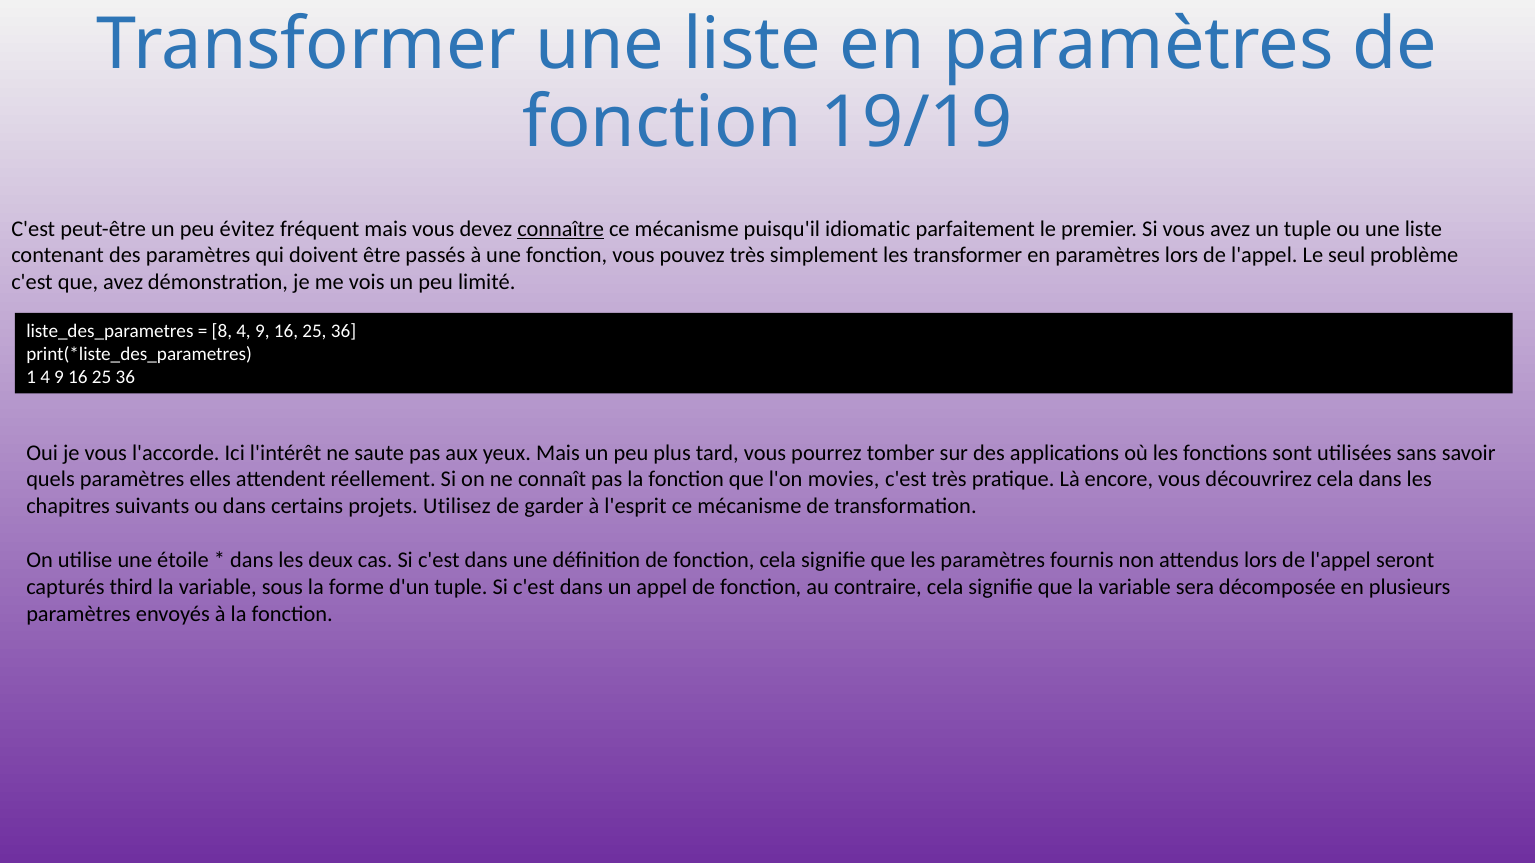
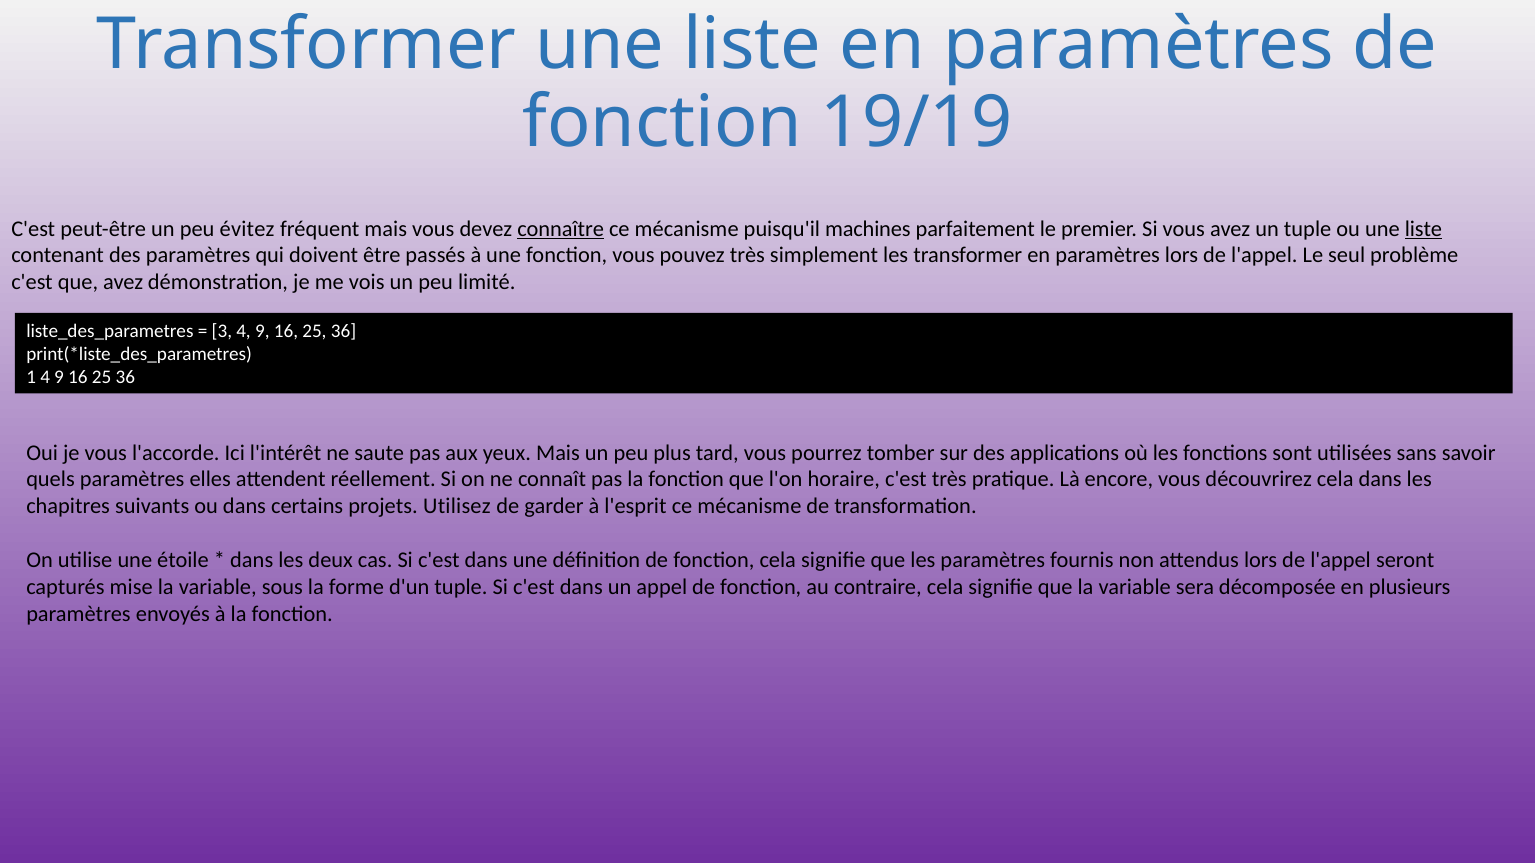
idiomatic: idiomatic -> machines
liste at (1423, 229) underline: none -> present
8: 8 -> 3
movies: movies -> horaire
third: third -> mise
